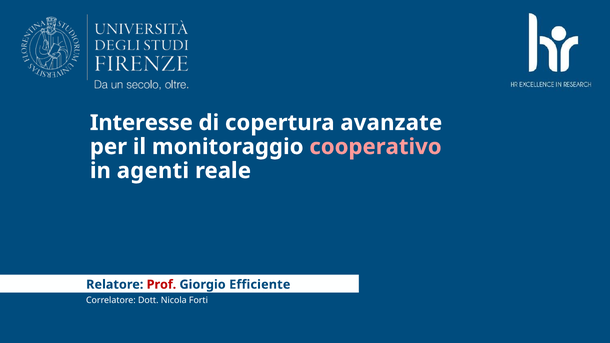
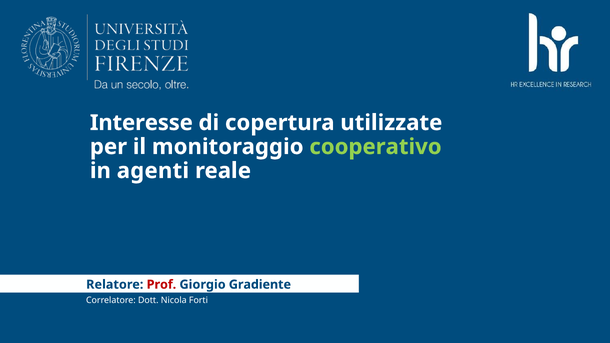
avanzate: avanzate -> utilizzate
cooperativo colour: pink -> light green
Efficiente: Efficiente -> Gradiente
